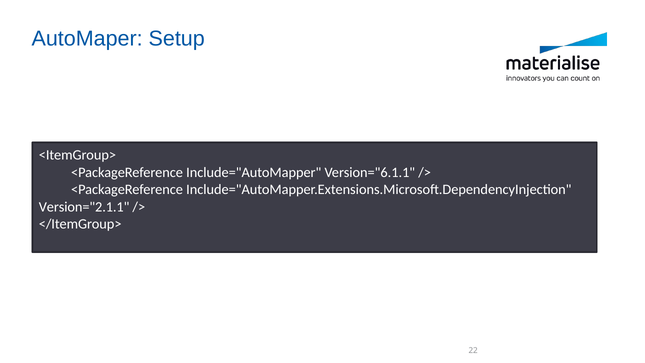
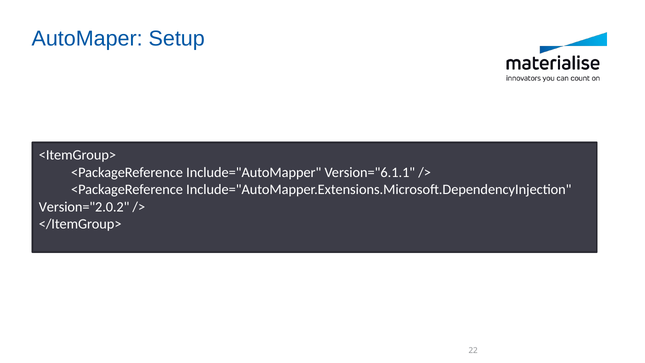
Version="2.1.1: Version="2.1.1 -> Version="2.0.2
